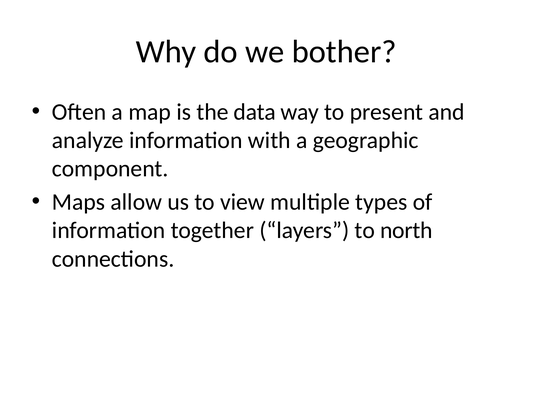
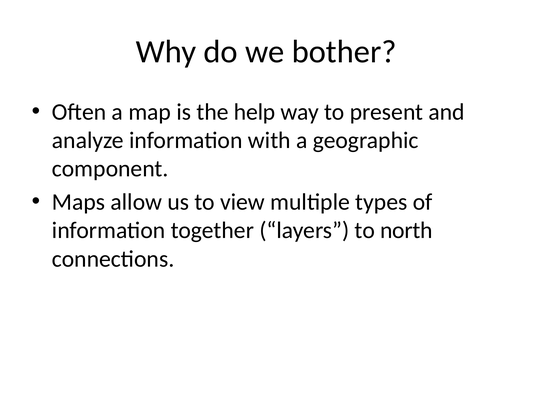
data: data -> help
